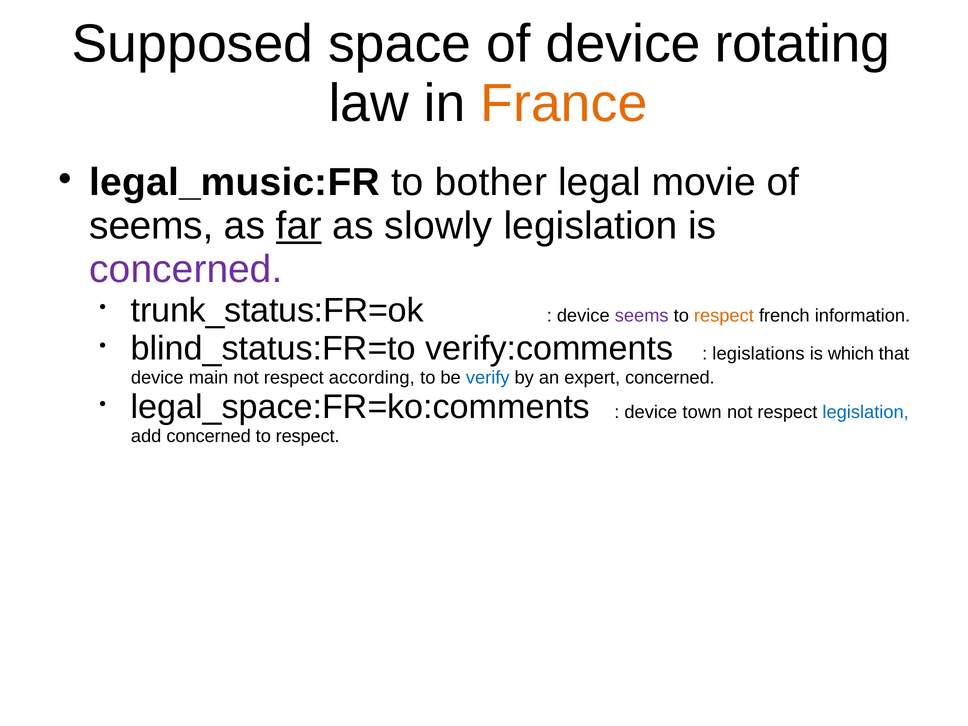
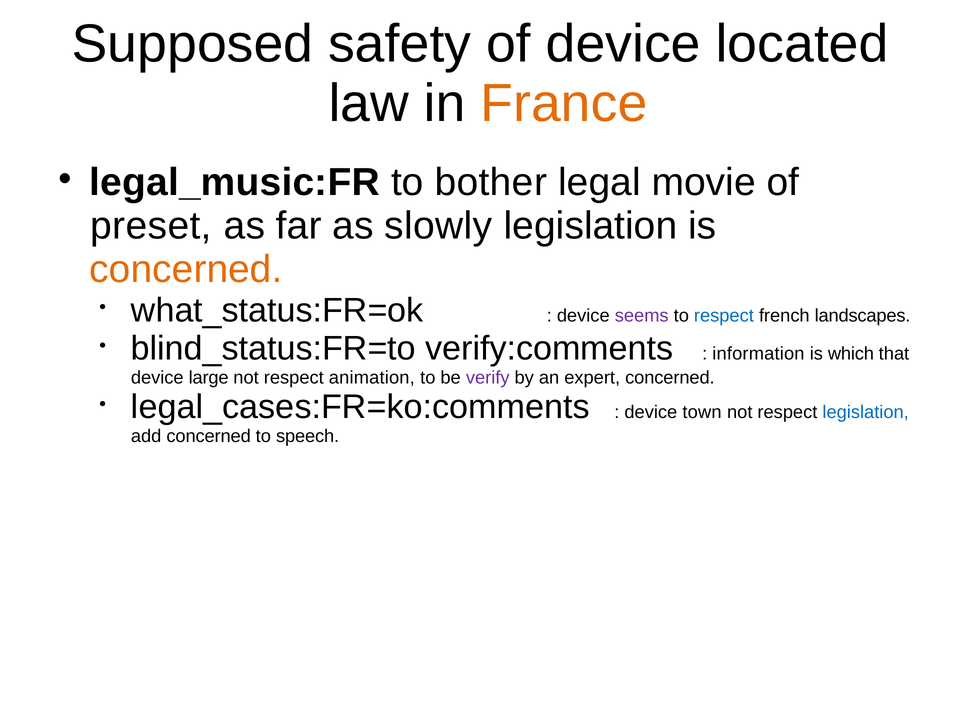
space: space -> safety
rotating: rotating -> located
seems at (151, 226): seems -> preset
far underline: present -> none
concerned at (186, 270) colour: purple -> orange
trunk_status:FR=ok: trunk_status:FR=ok -> what_status:FR=ok
respect at (724, 316) colour: orange -> blue
information: information -> landscapes
legislations: legislations -> information
main: main -> large
according: according -> animation
verify colour: blue -> purple
legal_space:FR=ko:comments: legal_space:FR=ko:comments -> legal_cases:FR=ko:comments
respect at (308, 436): respect -> speech
